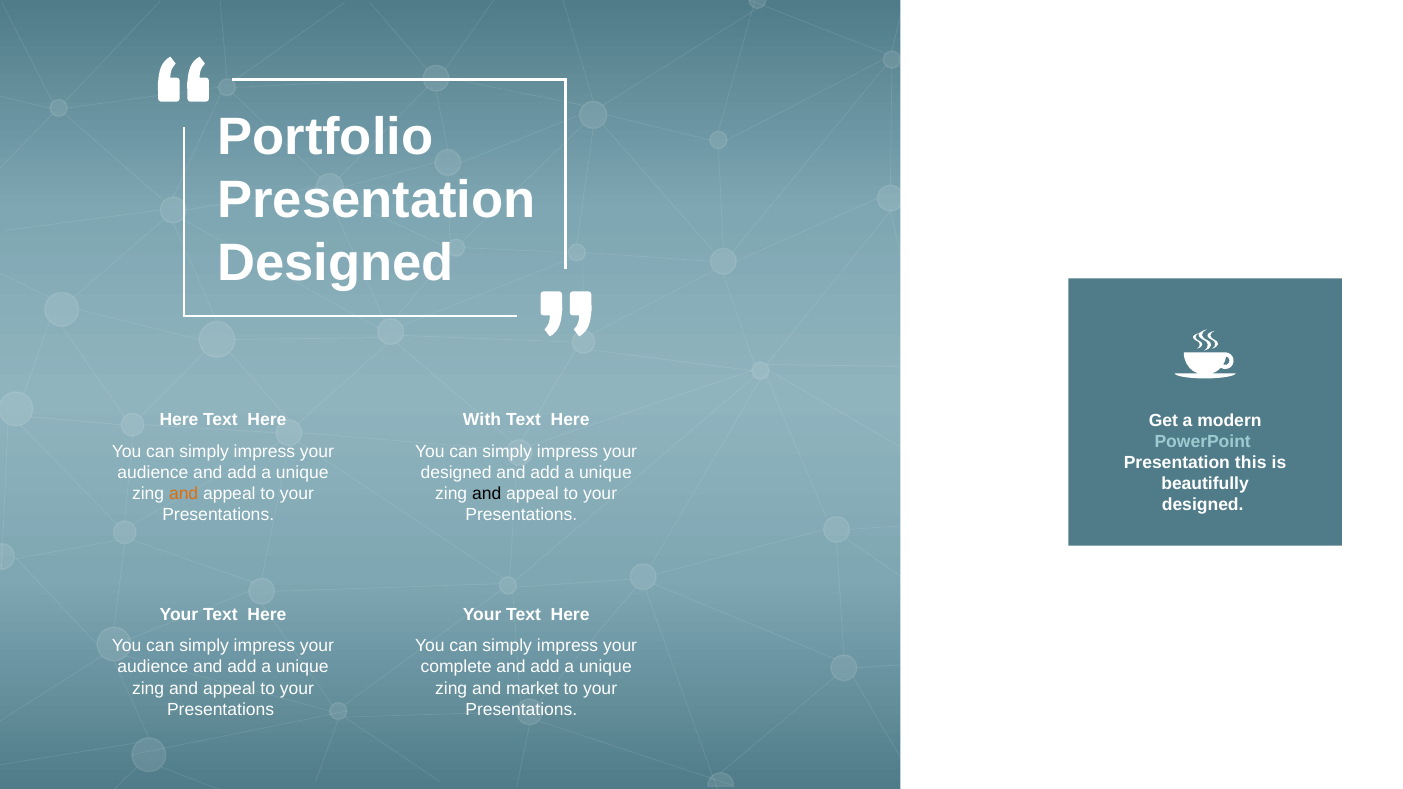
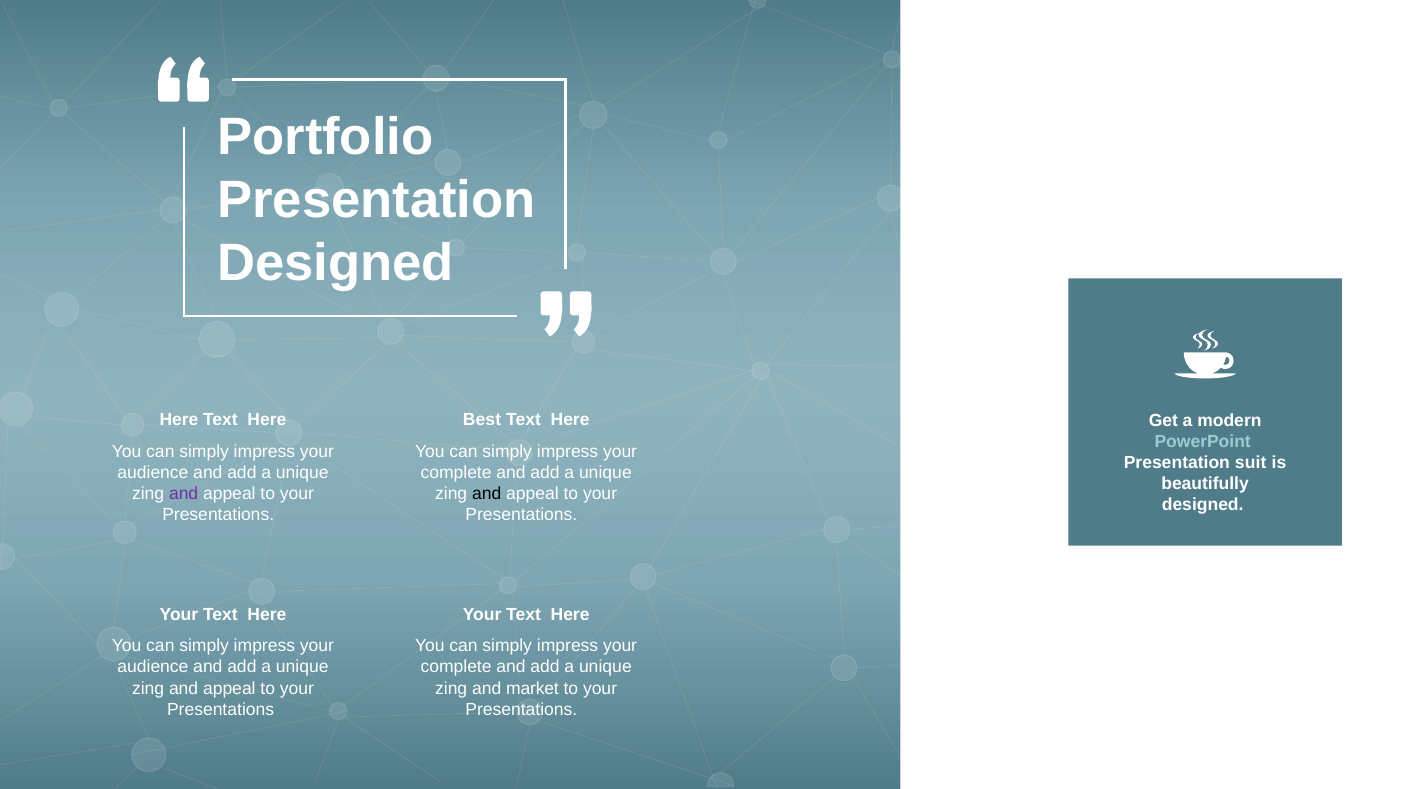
With: With -> Best
this: this -> suit
designed at (456, 473): designed -> complete
and at (184, 494) colour: orange -> purple
